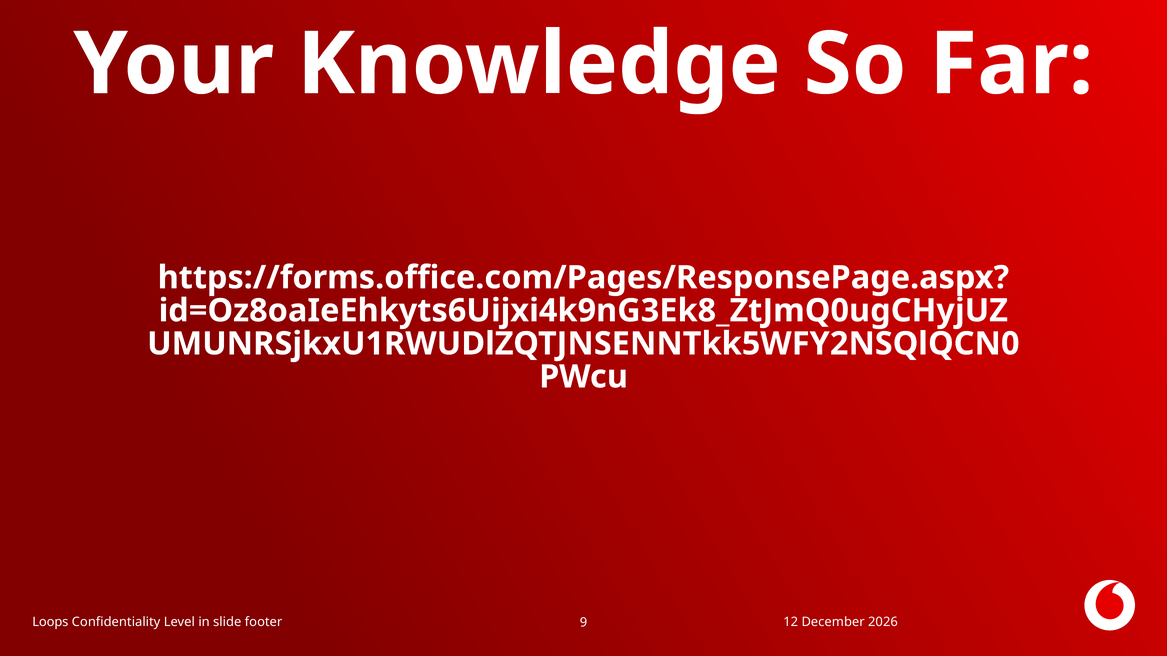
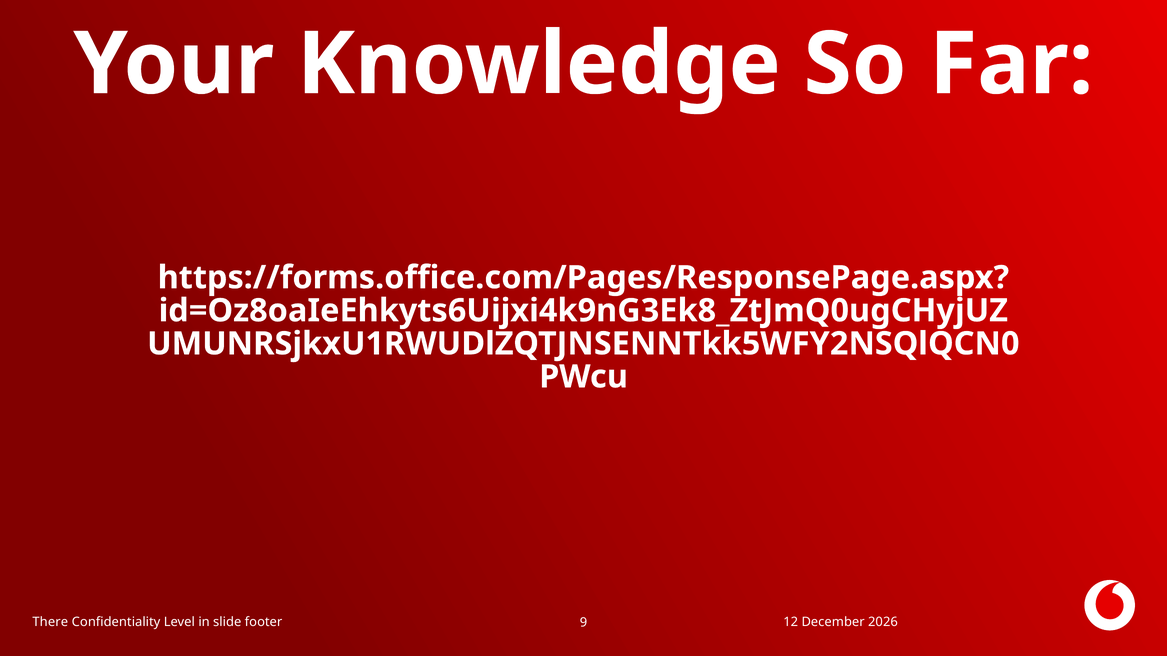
Loops: Loops -> There
